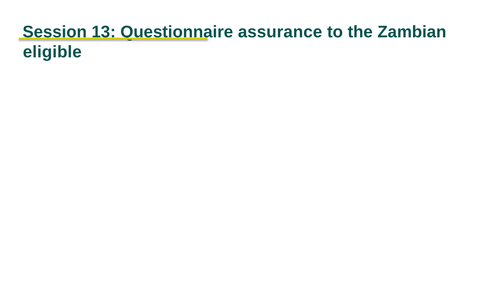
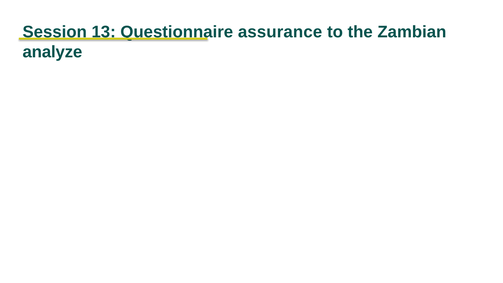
eligible: eligible -> analyze
